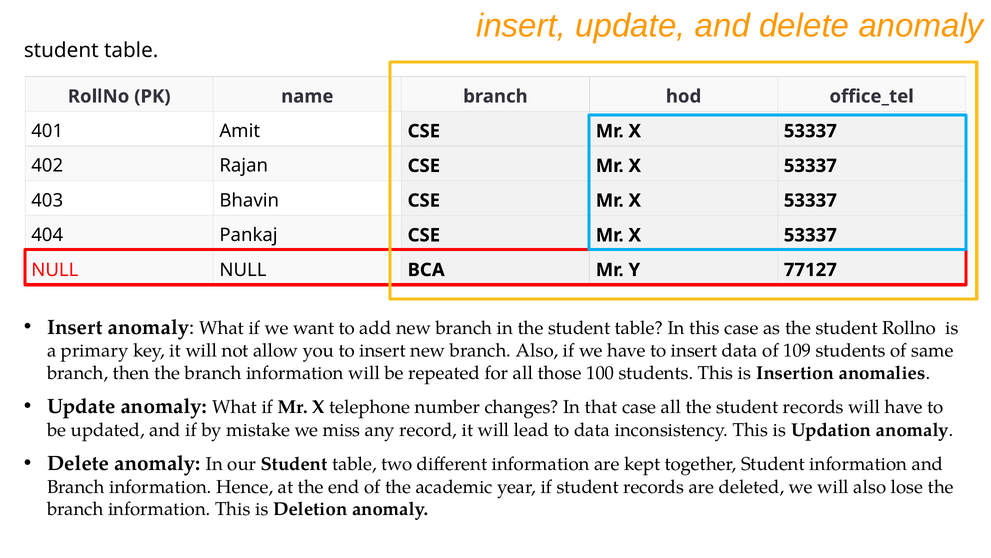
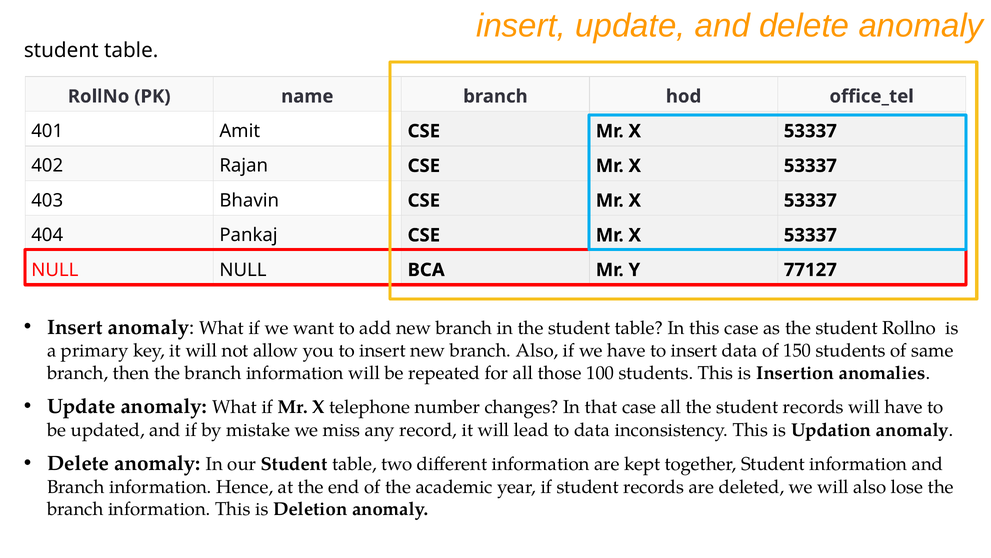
109: 109 -> 150
